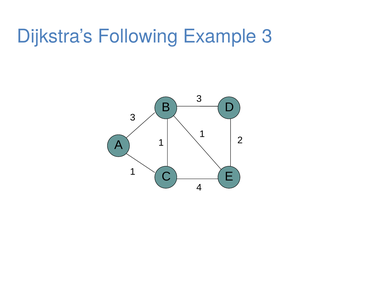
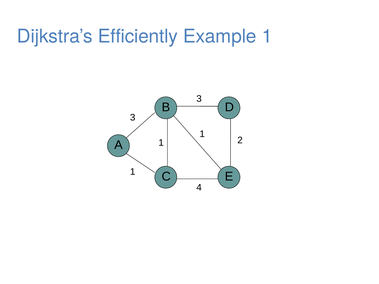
Following: Following -> Efficiently
Example 3: 3 -> 1
